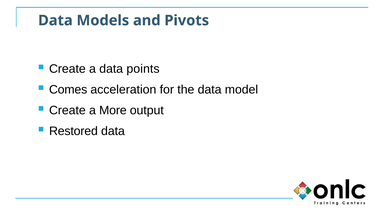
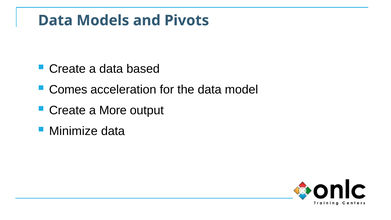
points: points -> based
Restored: Restored -> Minimize
